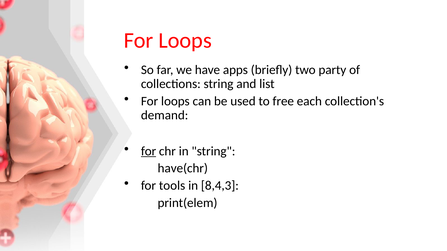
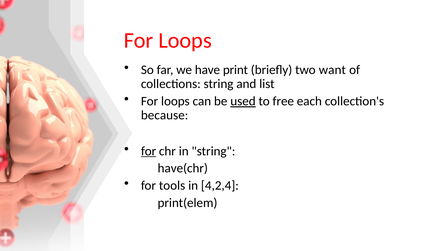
apps: apps -> print
party: party -> want
used underline: none -> present
demand: demand -> because
8,4,3: 8,4,3 -> 4,2,4
